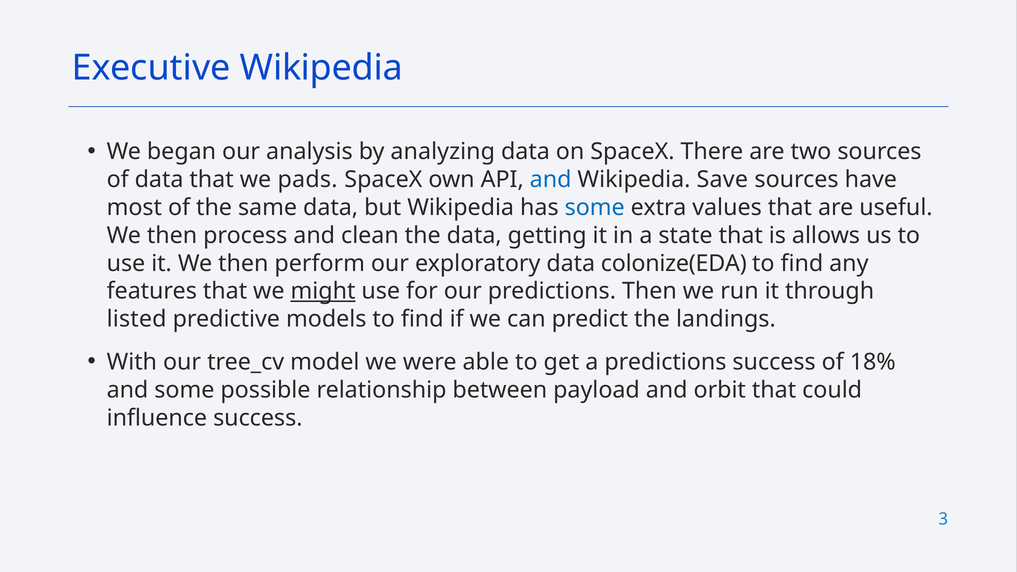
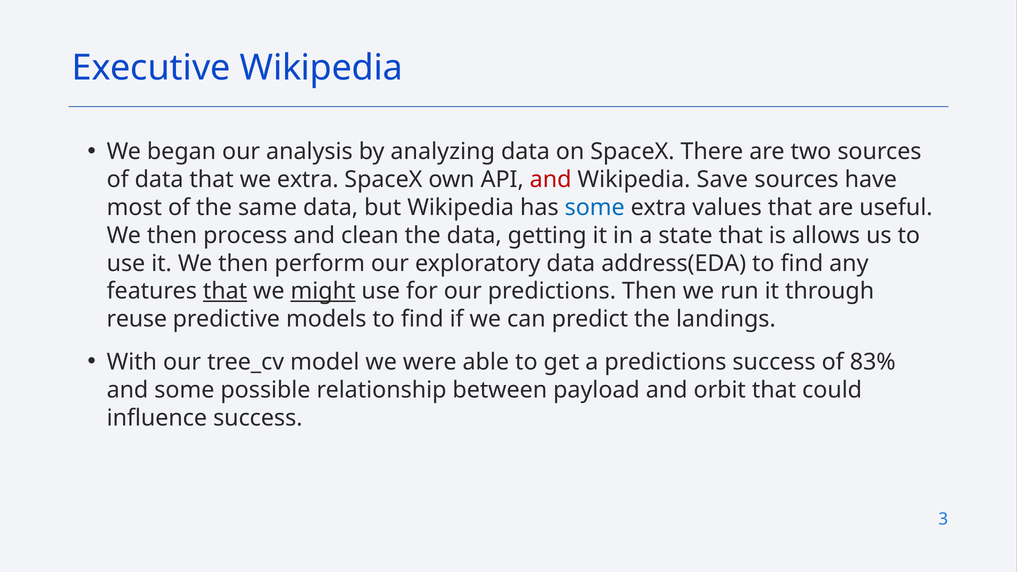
we pads: pads -> extra
and at (551, 180) colour: blue -> red
colonize(EDA: colonize(EDA -> address(EDA
that at (225, 291) underline: none -> present
listed: listed -> reuse
18%: 18% -> 83%
